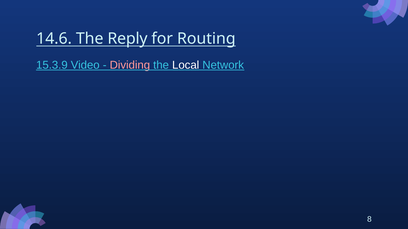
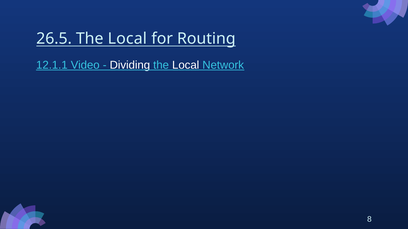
14.6: 14.6 -> 26.5
Reply at (127, 39): Reply -> Local
15.3.9: 15.3.9 -> 12.1.1
Dividing colour: pink -> white
